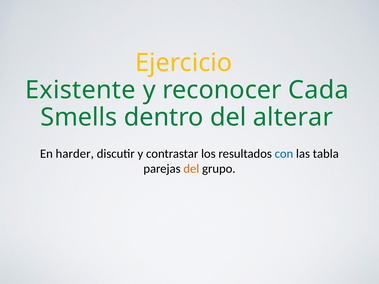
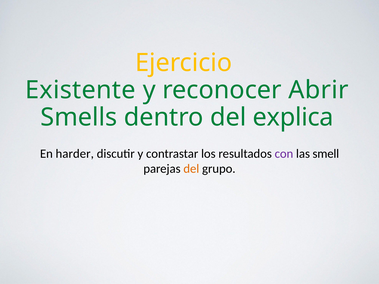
Cada: Cada -> Abrir
alterar: alterar -> explica
con colour: blue -> purple
tabla: tabla -> smell
